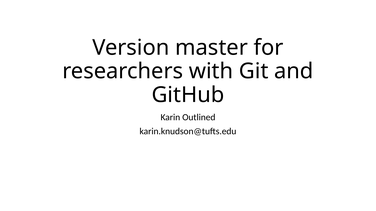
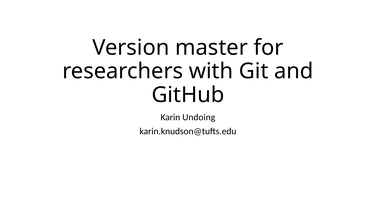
Outlined: Outlined -> Undoing
